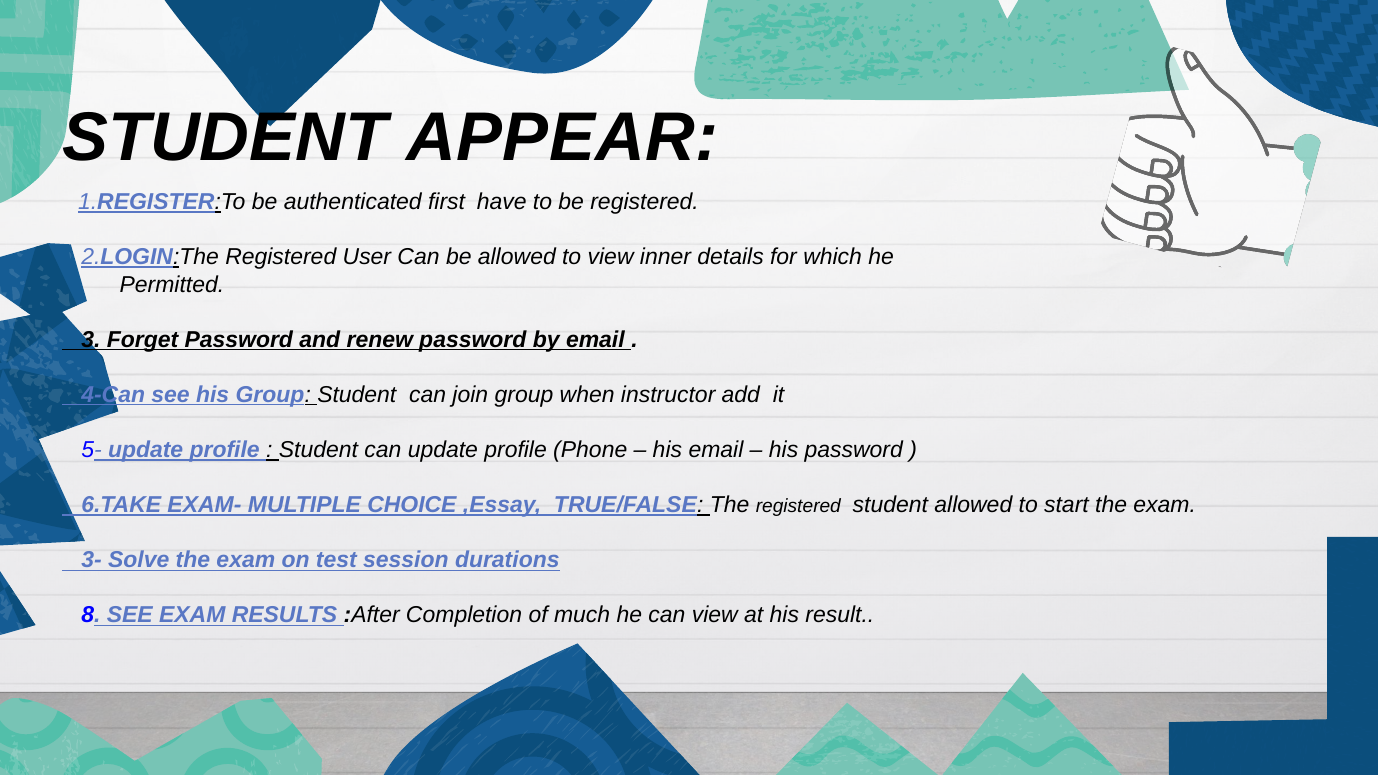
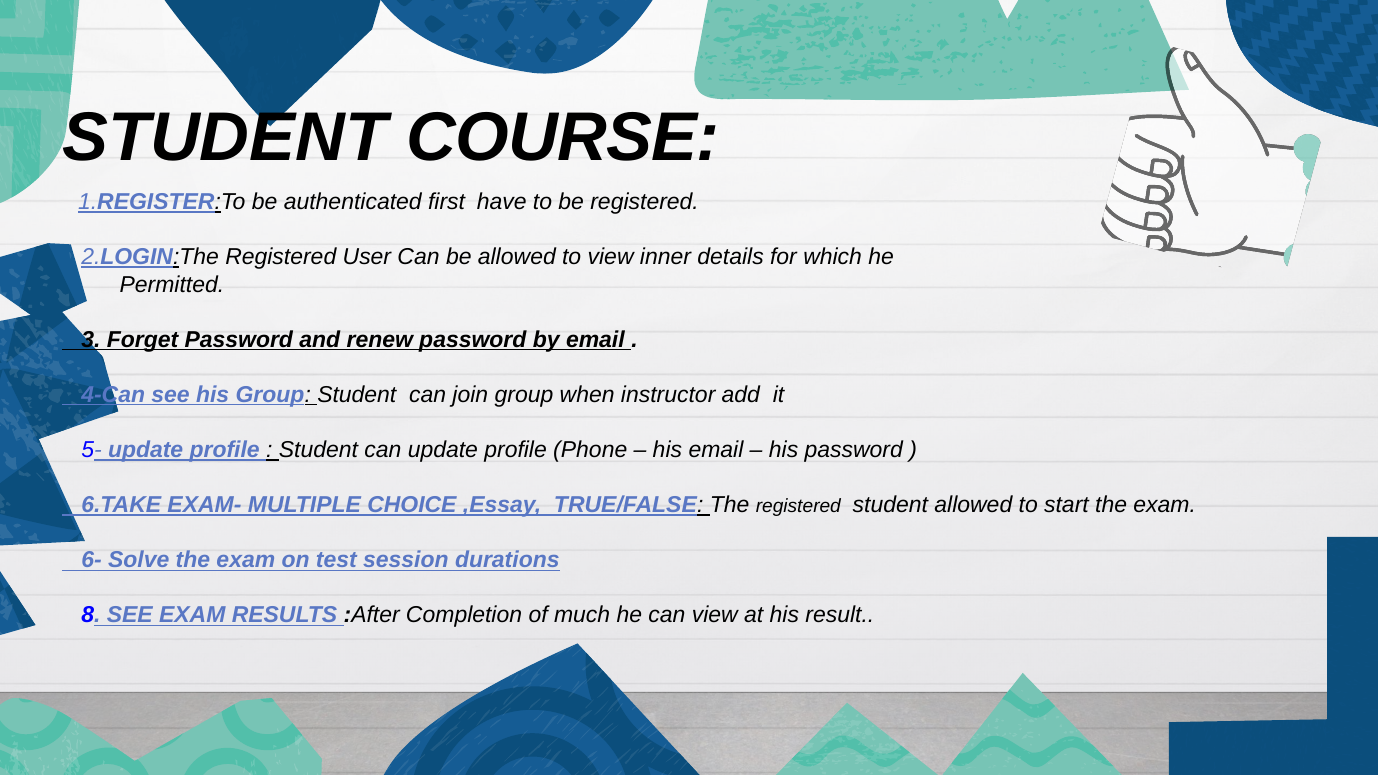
APPEAR: APPEAR -> COURSE
3-: 3- -> 6-
